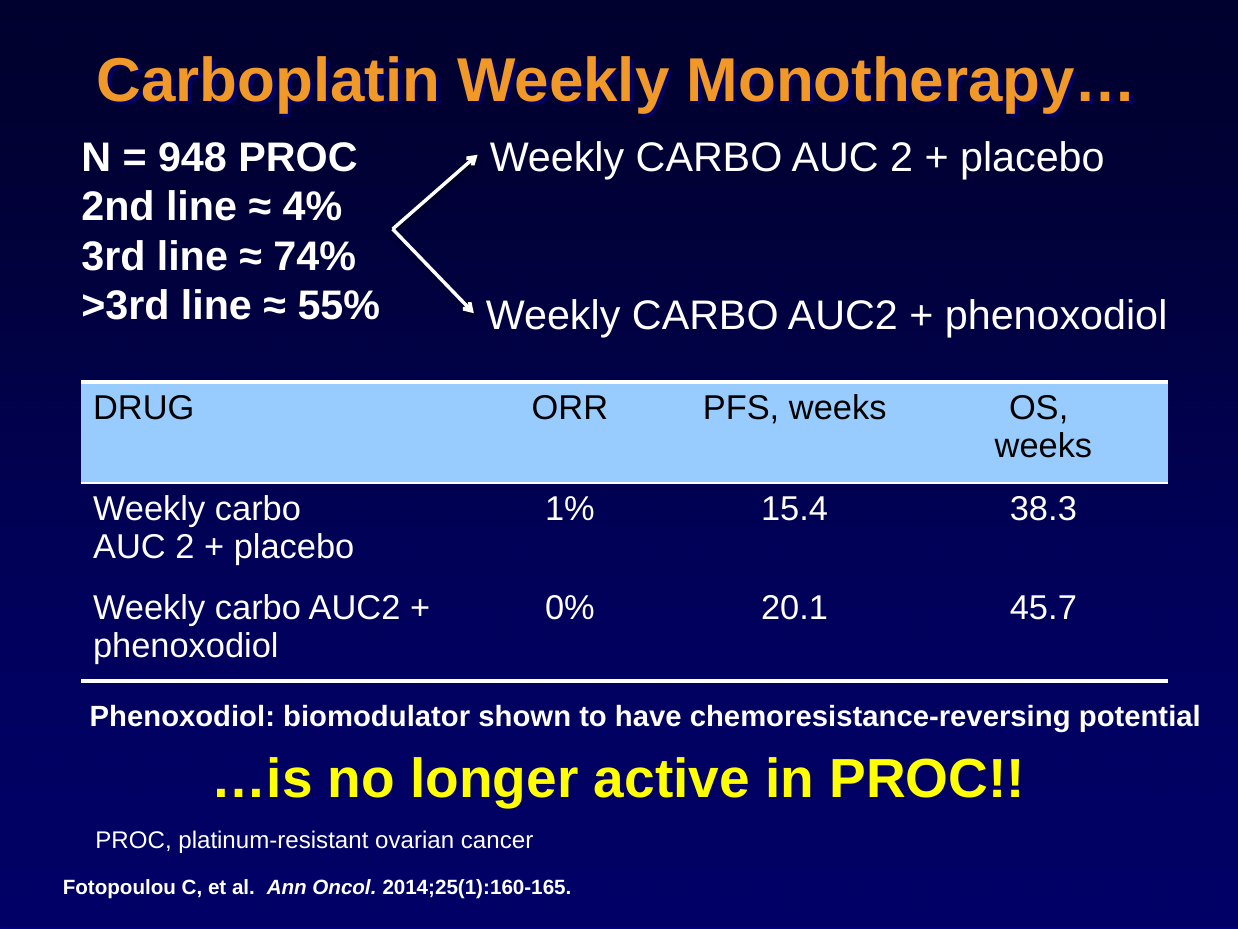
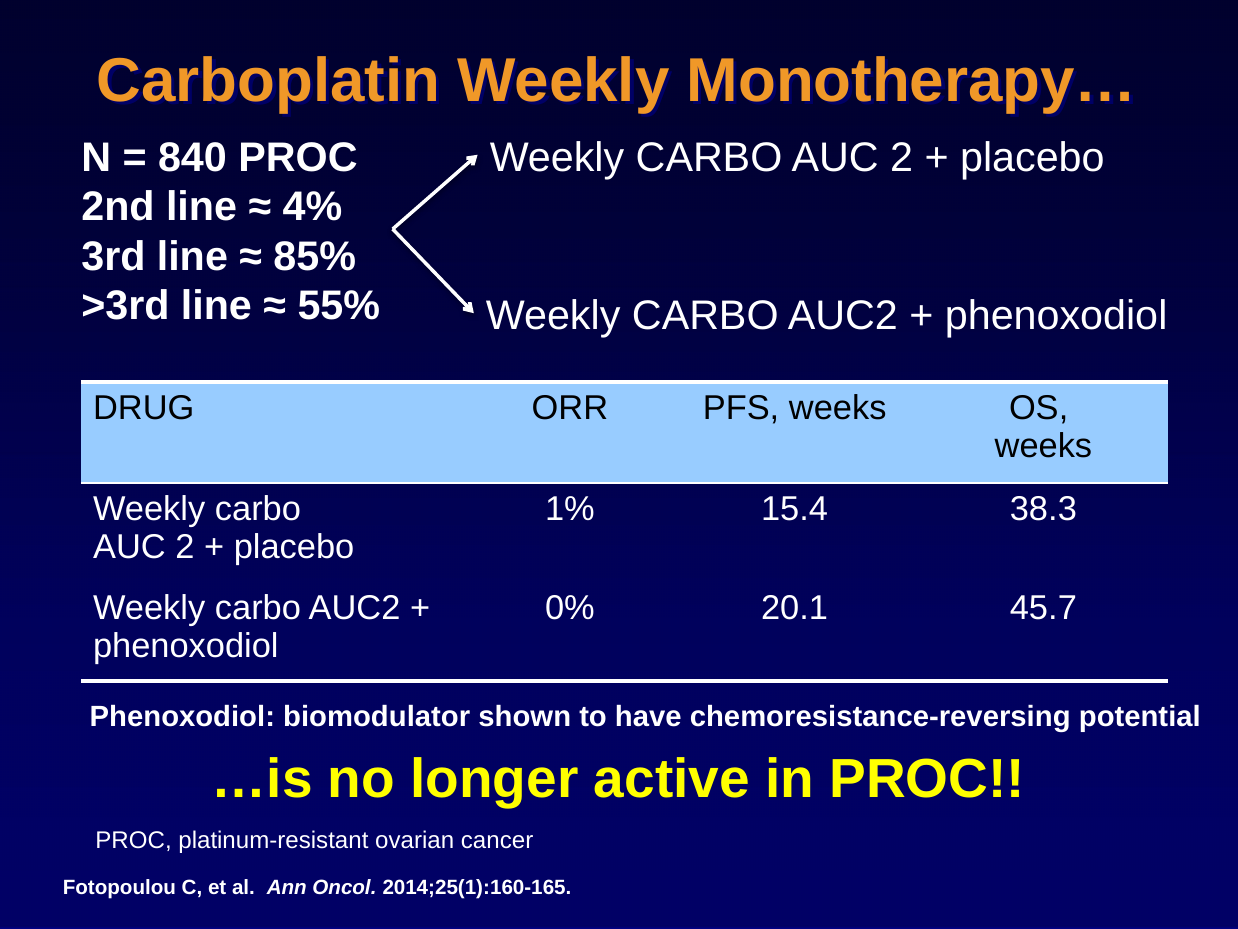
948: 948 -> 840
74%: 74% -> 85%
